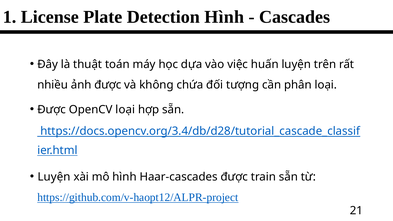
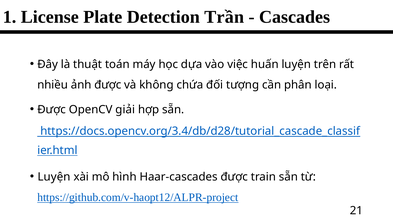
Detection Hình: Hình -> Trần
OpenCV loại: loại -> giải
